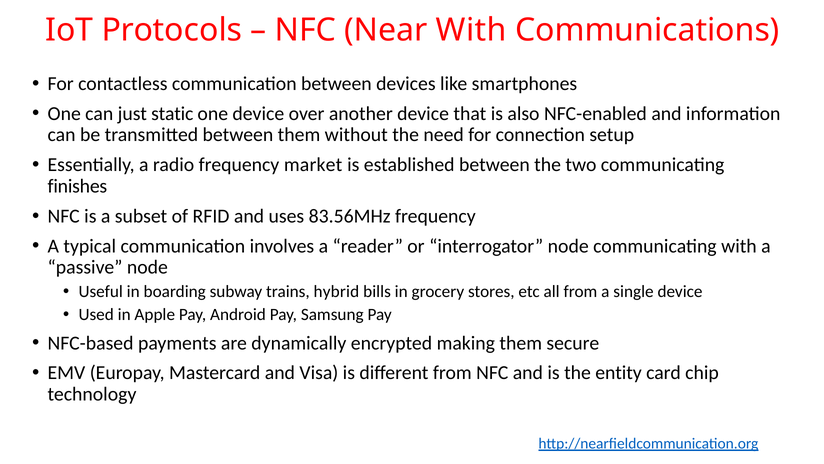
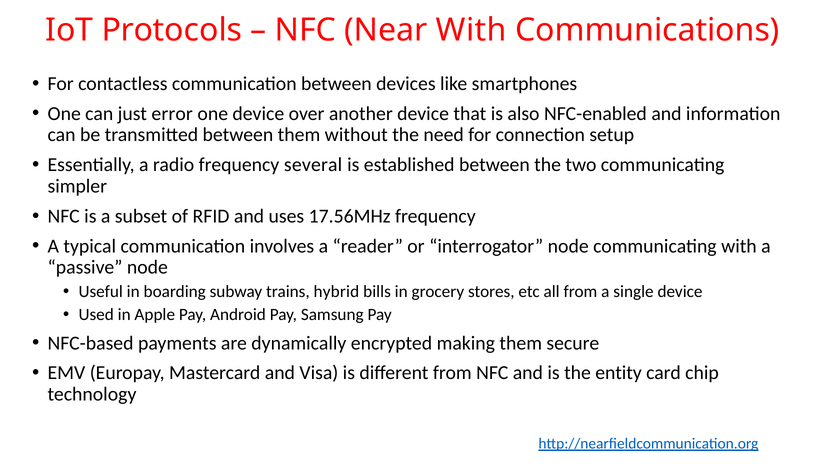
static: static -> error
market: market -> several
finishes: finishes -> simpler
83.56MHz: 83.56MHz -> 17.56MHz
